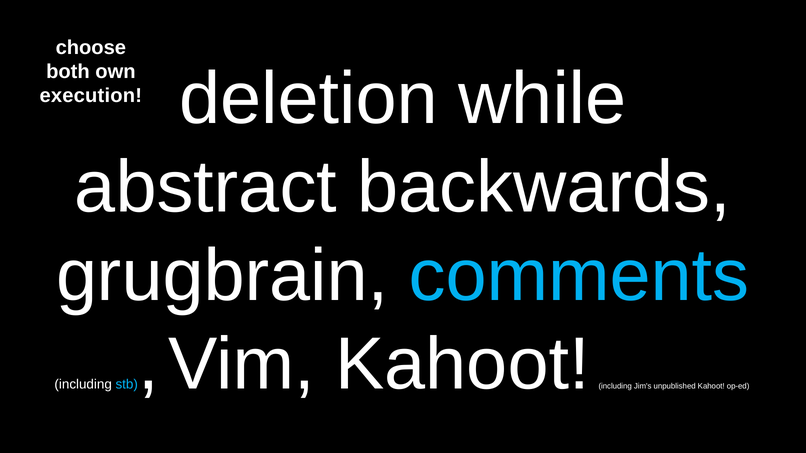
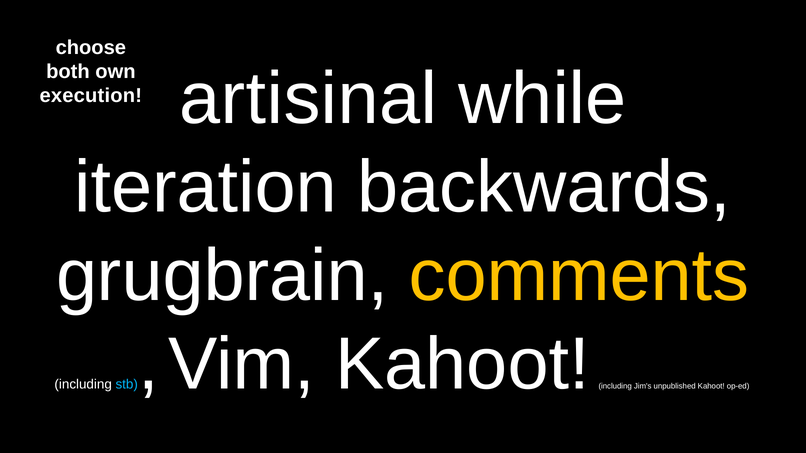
deletion: deletion -> artisinal
abstract: abstract -> iteration
comments colour: light blue -> yellow
